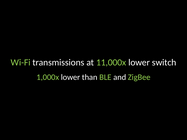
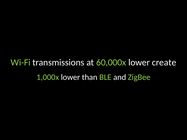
11,000x: 11,000x -> 60,000x
switch: switch -> create
